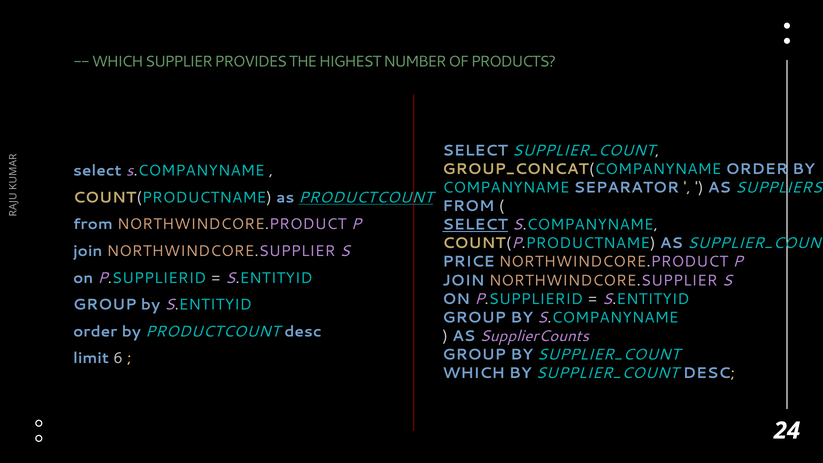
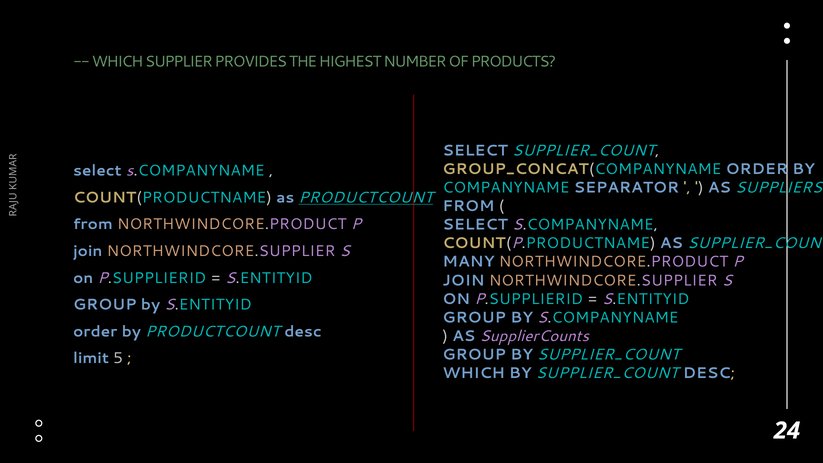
SELECT at (475, 225) underline: present -> none
PRICE: PRICE -> MANY
6: 6 -> 5
